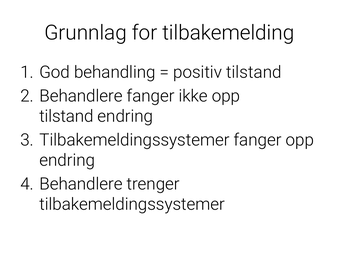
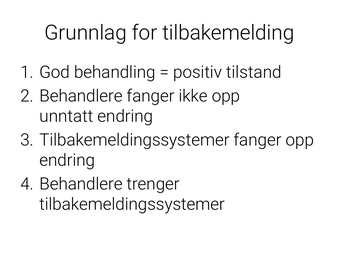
tilstand at (66, 116): tilstand -> unntatt
